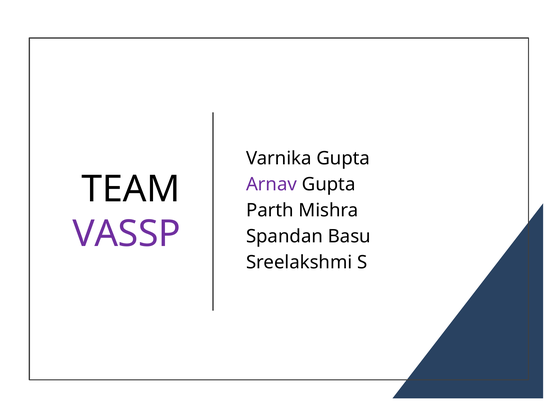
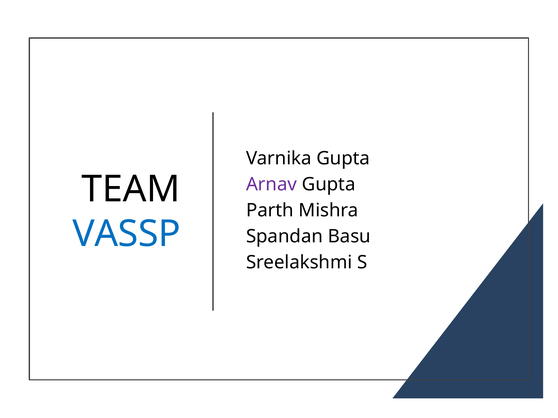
VASSP colour: purple -> blue
